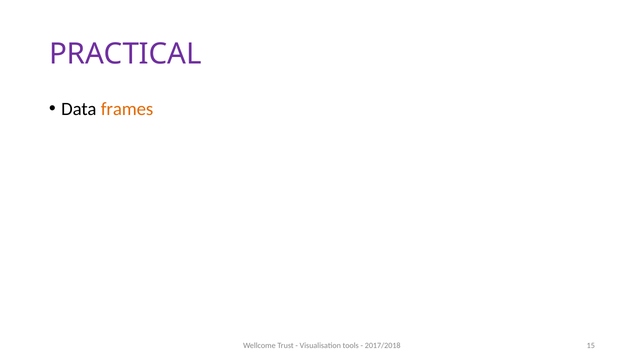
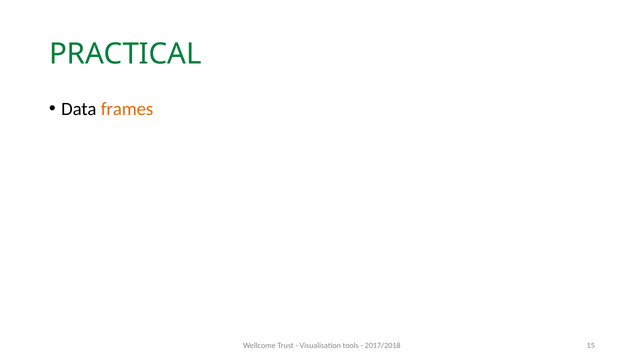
PRACTICAL colour: purple -> green
